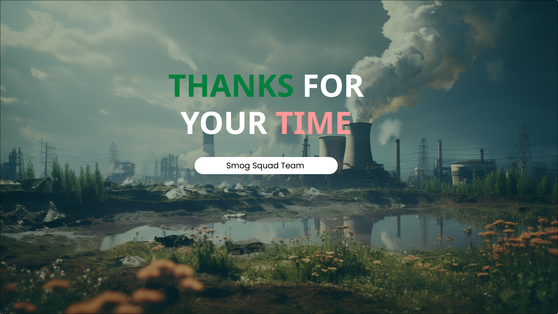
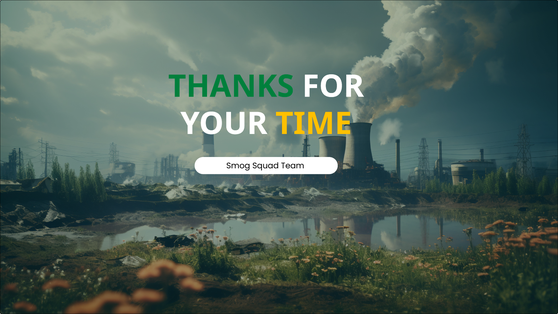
TIME colour: pink -> yellow
